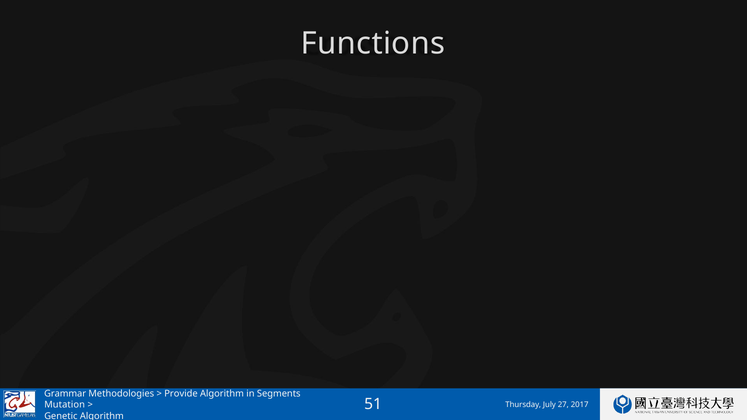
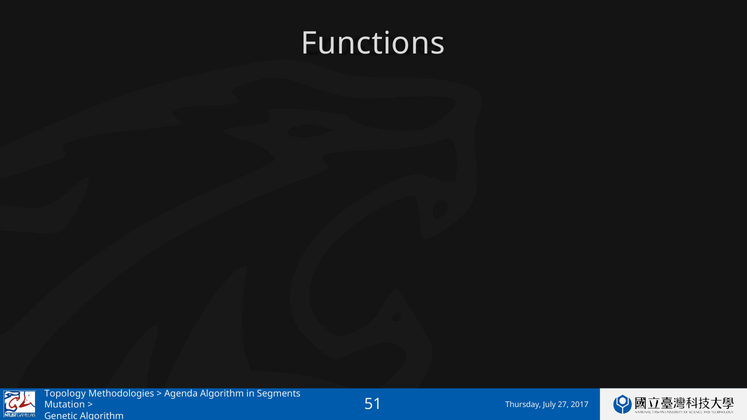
Grammar: Grammar -> Topology
Provide: Provide -> Agenda
